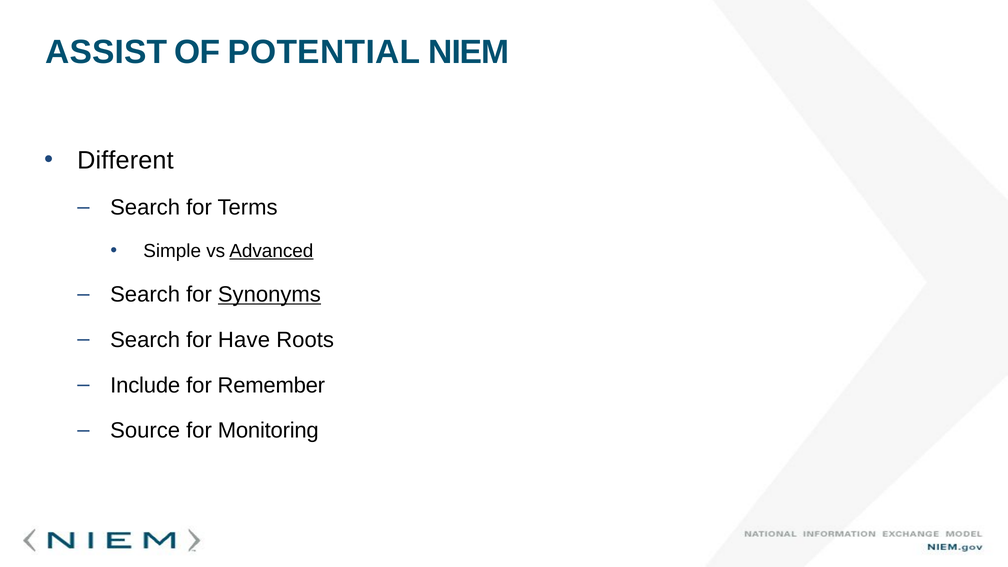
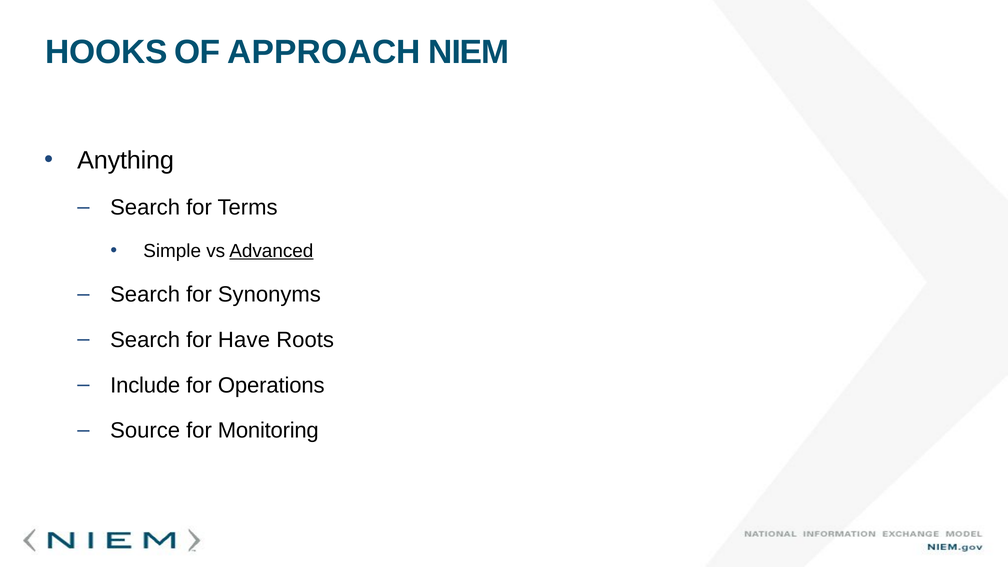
ASSIST: ASSIST -> HOOKS
POTENTIAL: POTENTIAL -> APPROACH
Different: Different -> Anything
Synonyms underline: present -> none
Remember: Remember -> Operations
